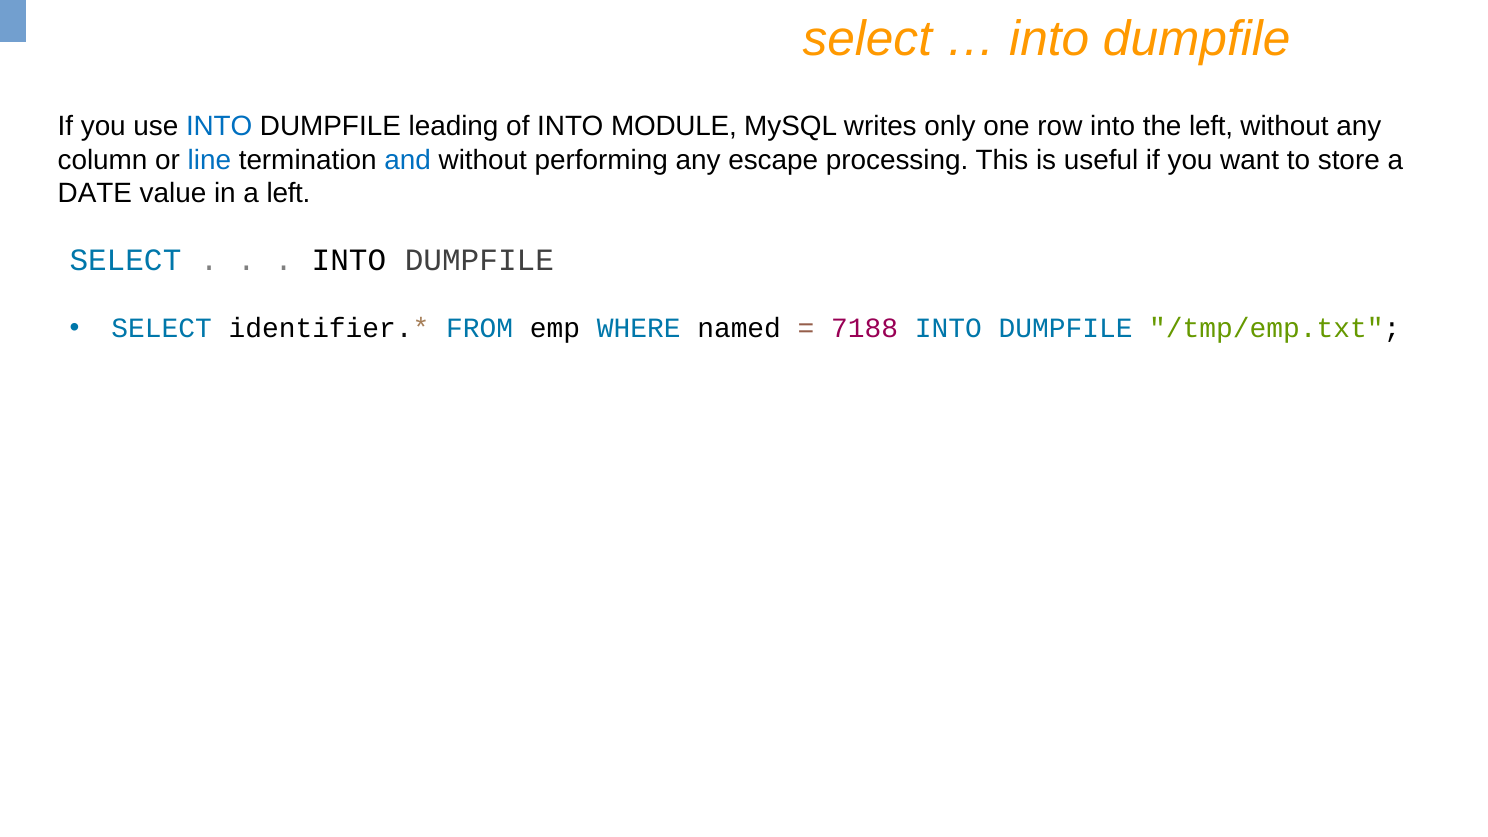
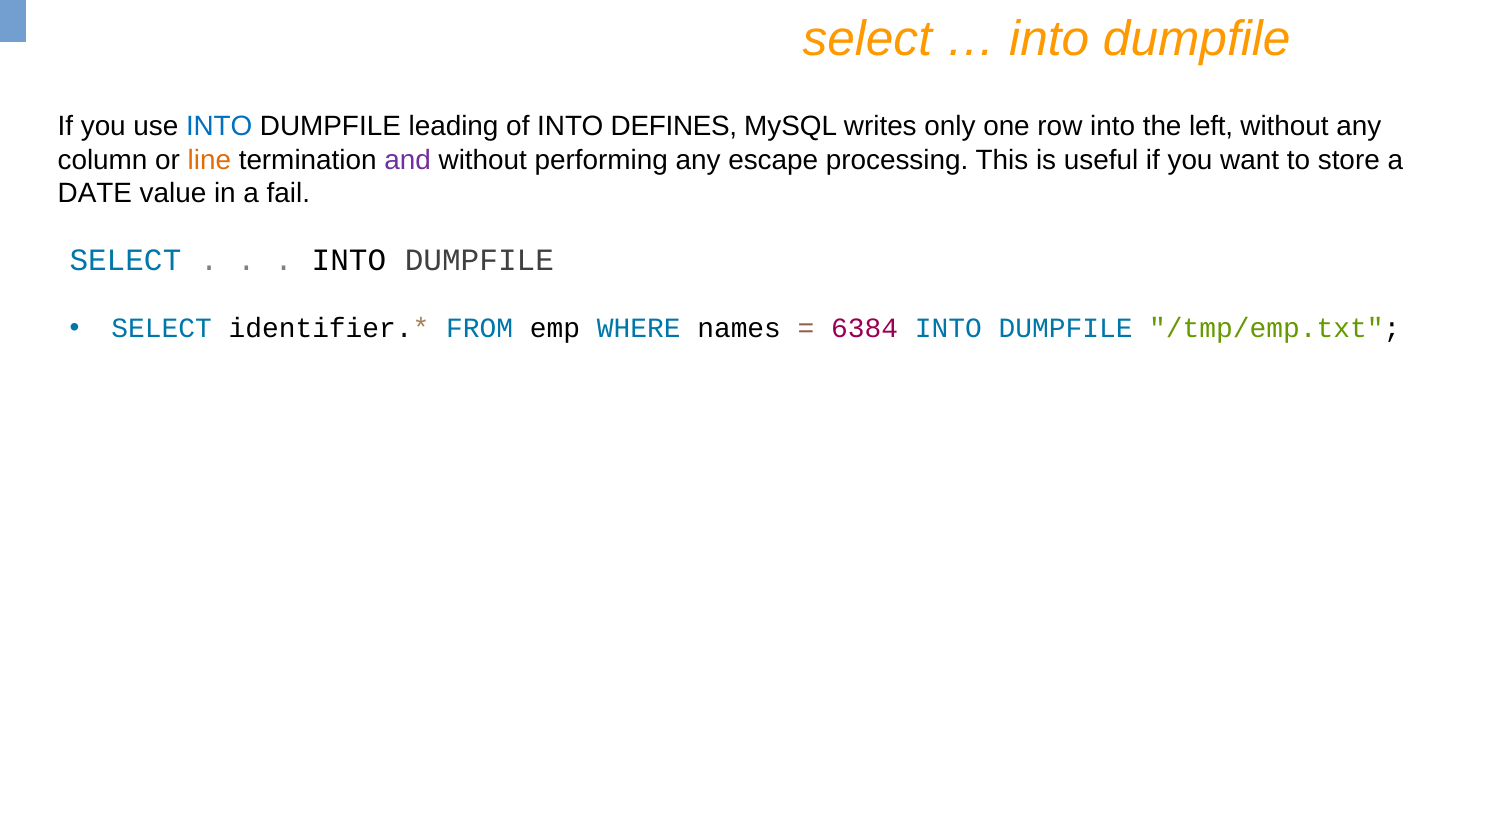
MODULE: MODULE -> DEFINES
line colour: blue -> orange
and colour: blue -> purple
a left: left -> fail
named: named -> names
7188: 7188 -> 6384
